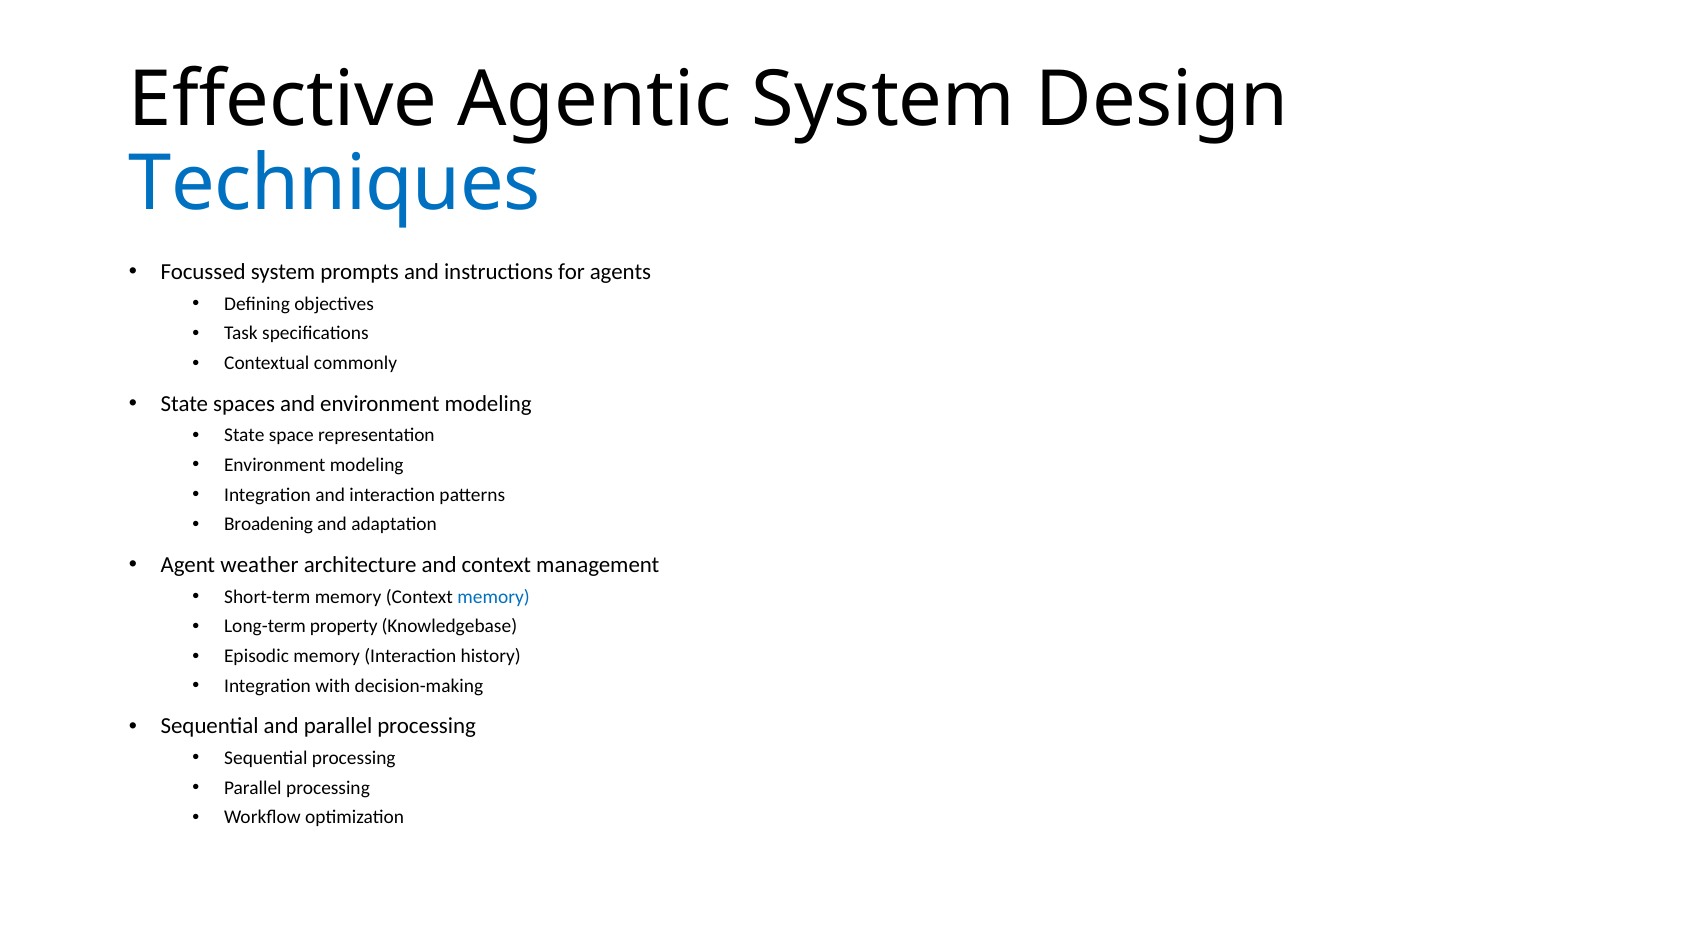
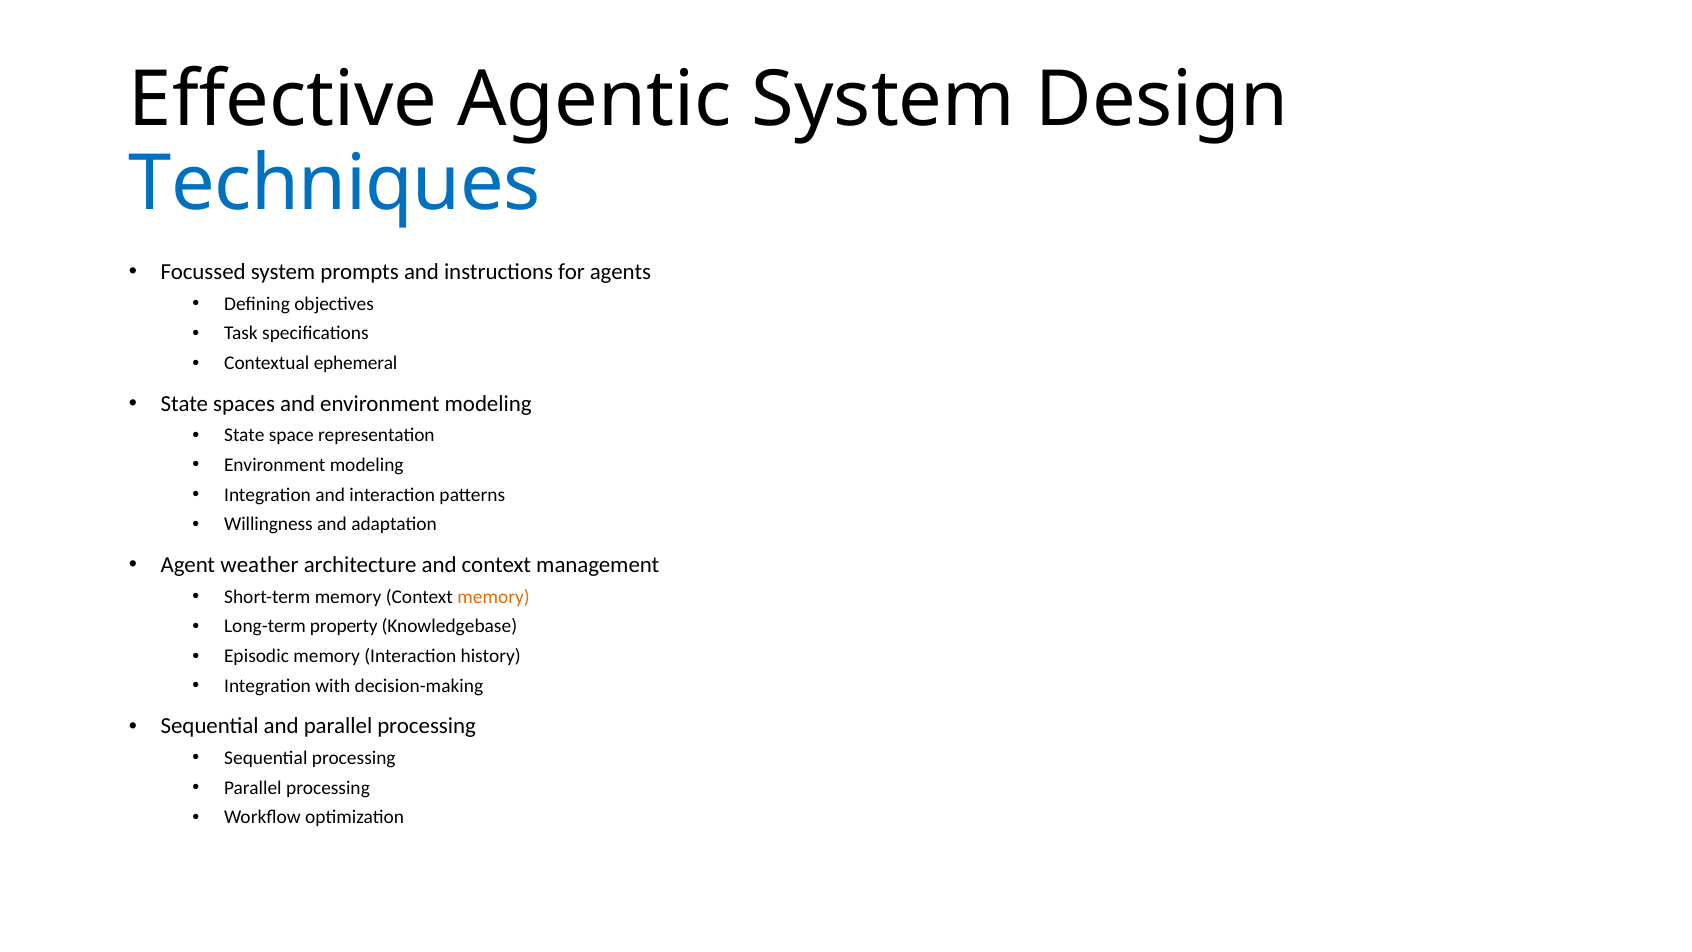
commonly: commonly -> ephemeral
Broadening: Broadening -> Willingness
memory at (494, 597) colour: blue -> orange
